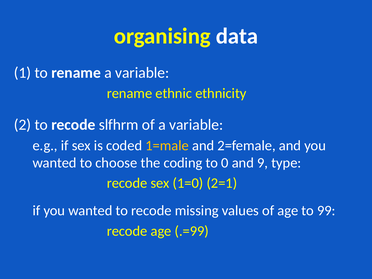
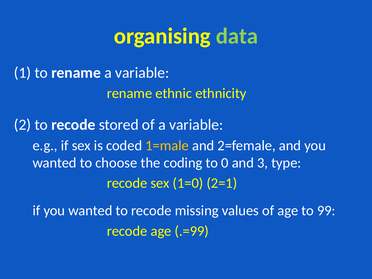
data colour: white -> light green
slfhrm: slfhrm -> stored
9: 9 -> 3
